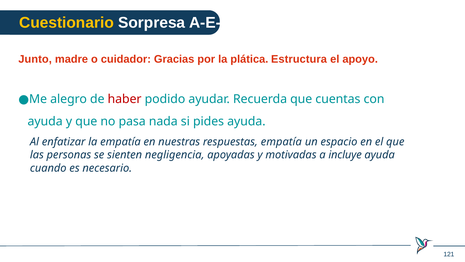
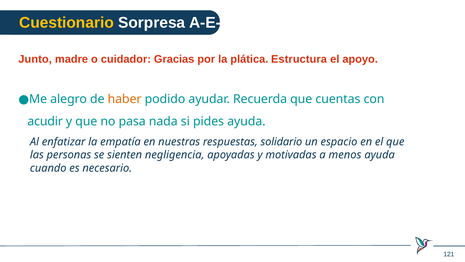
haber colour: red -> orange
ayuda at (45, 121): ayuda -> acudir
respuestas empatía: empatía -> solidario
incluye: incluye -> menos
